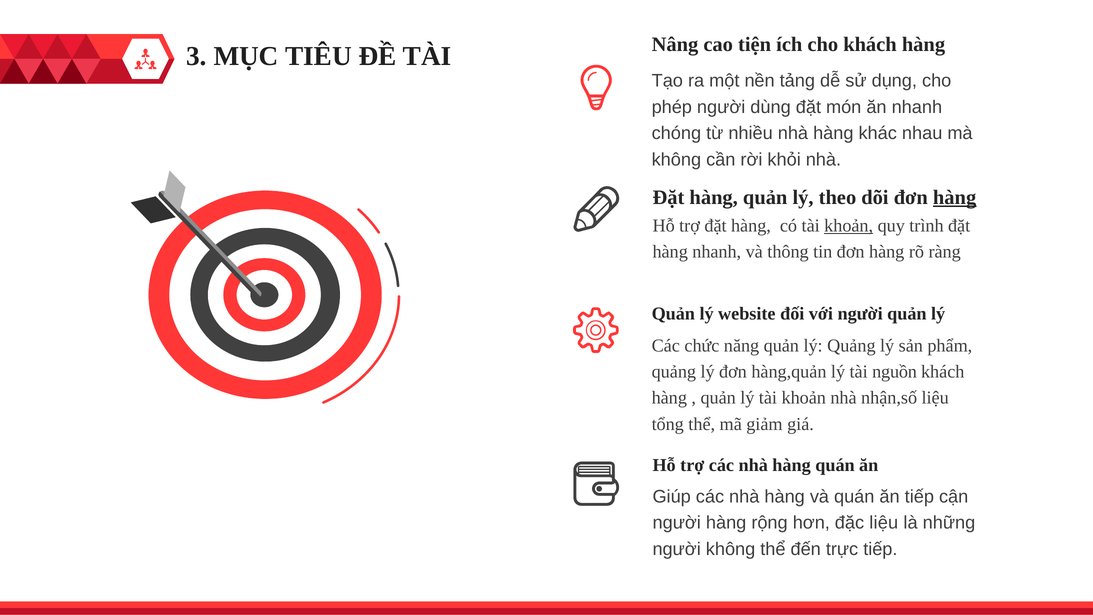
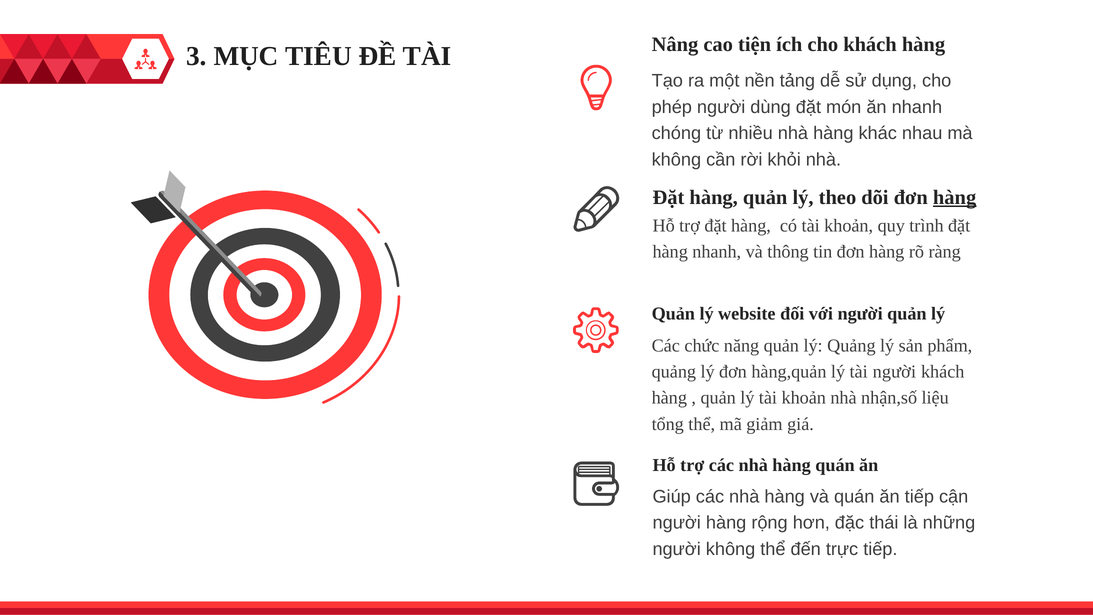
khoản at (849, 225) underline: present -> none
tài nguồn: nguồn -> người
đặc liệu: liệu -> thái
